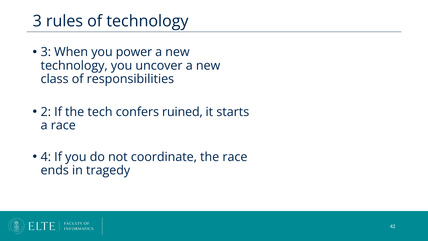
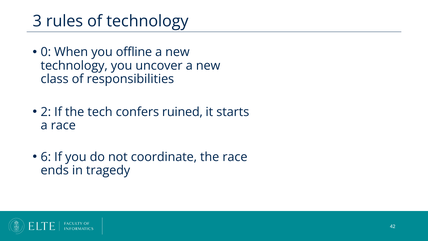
3 at (46, 52): 3 -> 0
power: power -> offline
4: 4 -> 6
